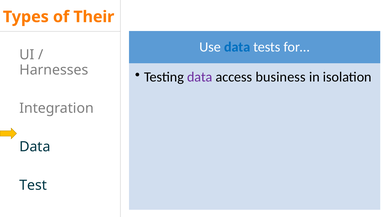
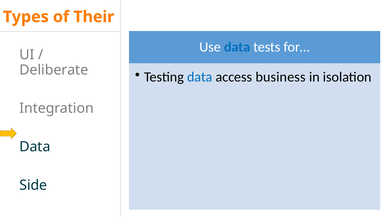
Harnesses: Harnesses -> Deliberate
data at (200, 77) colour: purple -> blue
Test: Test -> Side
